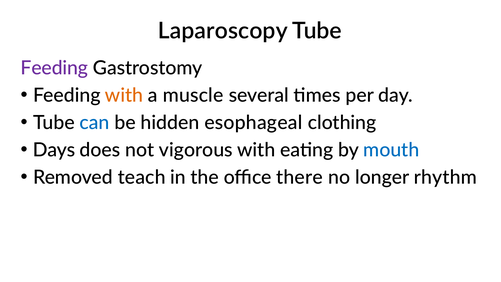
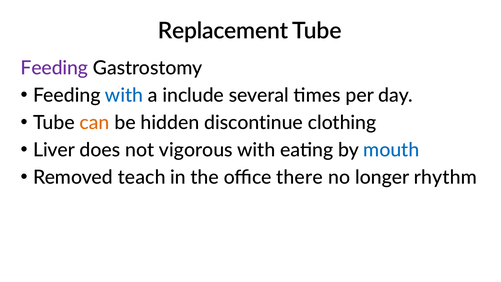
Laparoscopy: Laparoscopy -> Replacement
with at (124, 95) colour: orange -> blue
muscle: muscle -> include
can colour: blue -> orange
esophageal: esophageal -> discontinue
Days: Days -> Liver
